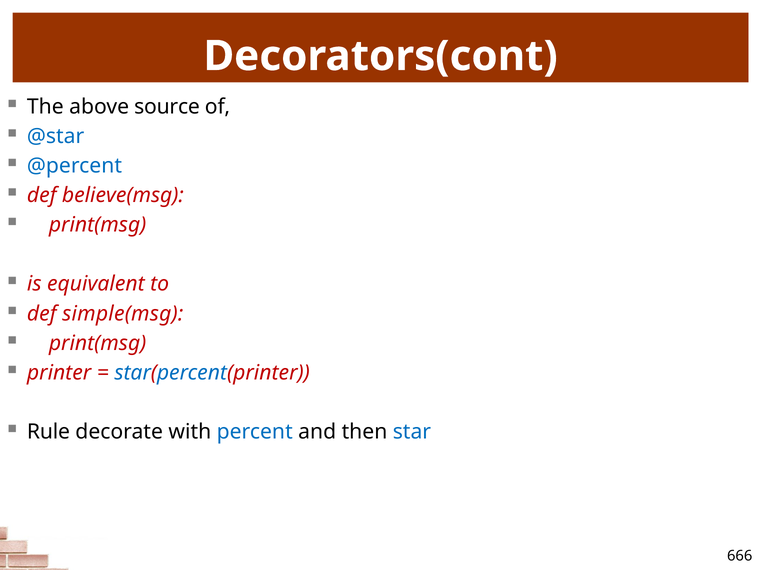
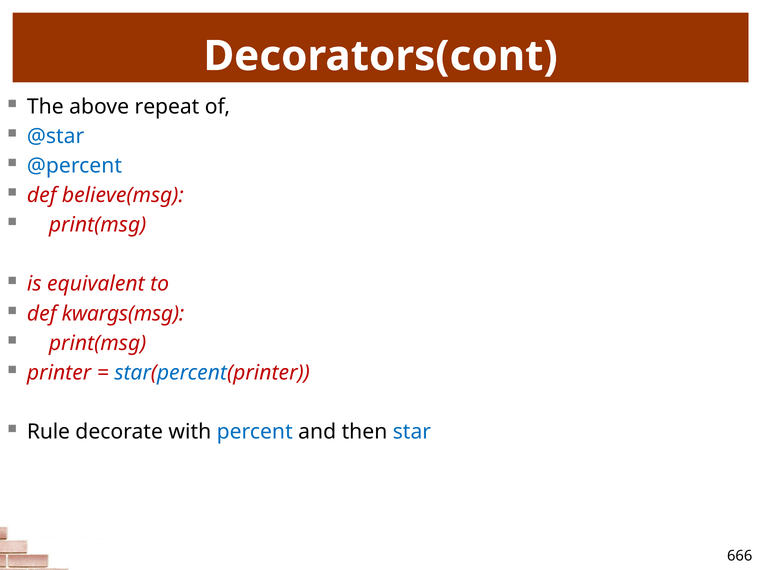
source: source -> repeat
simple(msg: simple(msg -> kwargs(msg
